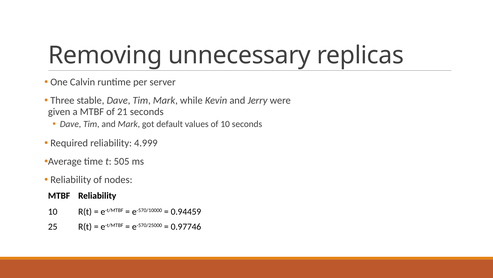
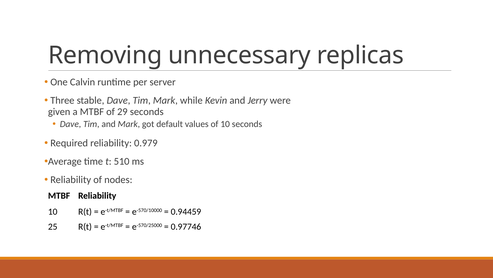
21: 21 -> 29
4.999: 4.999 -> 0.979
505: 505 -> 510
